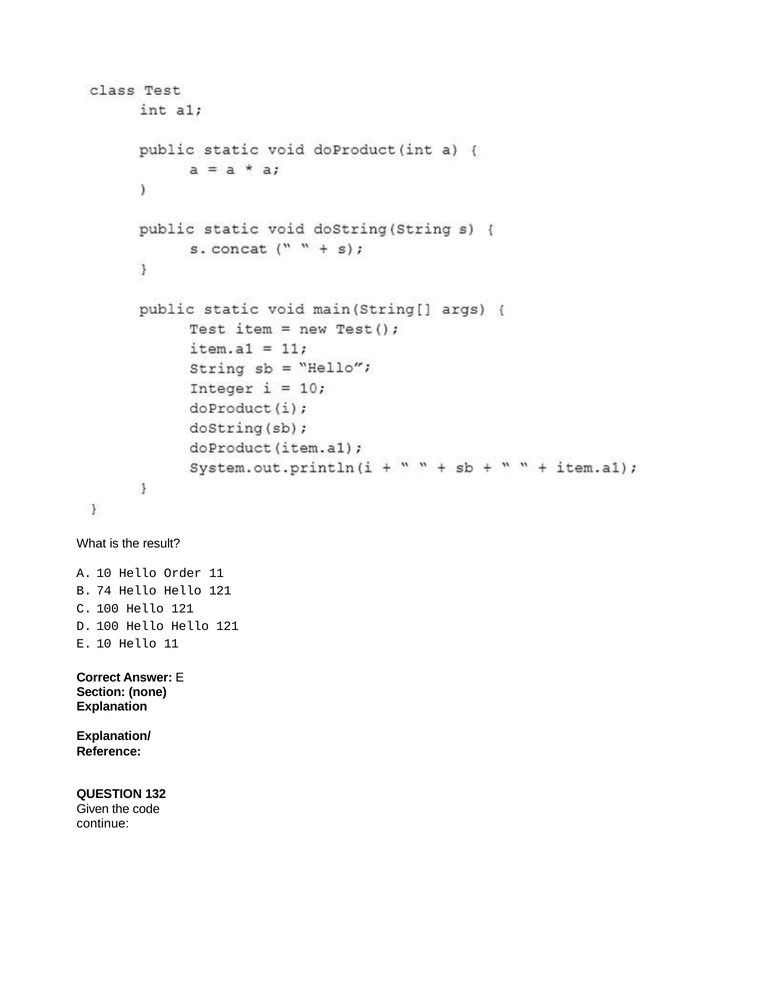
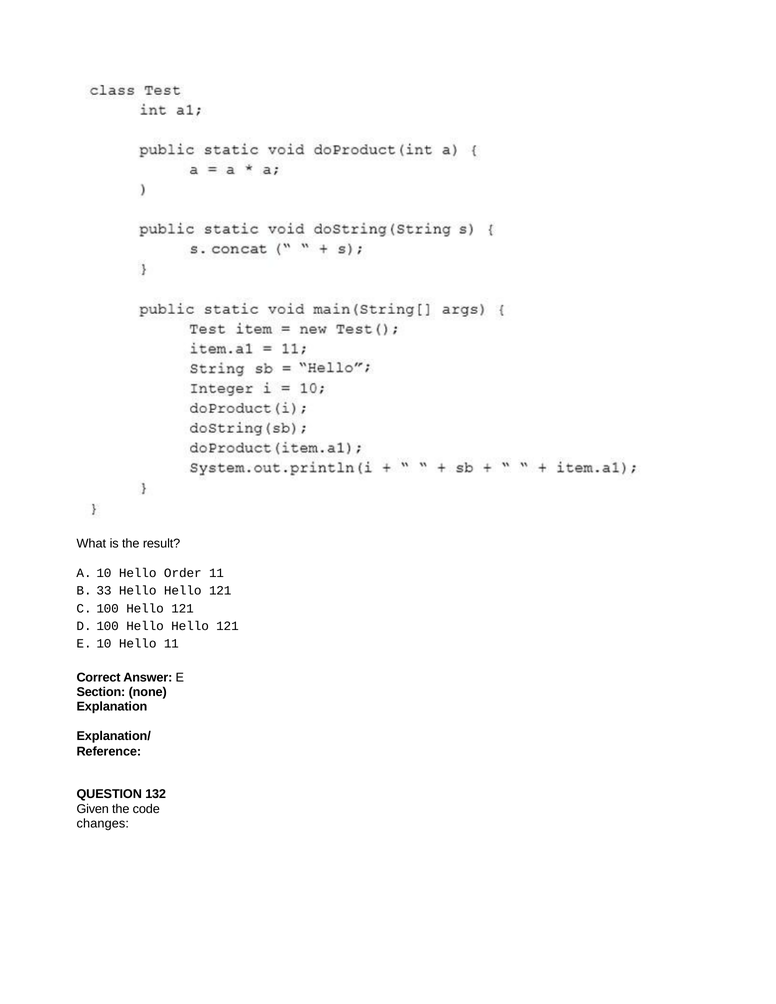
74: 74 -> 33
continue: continue -> changes
